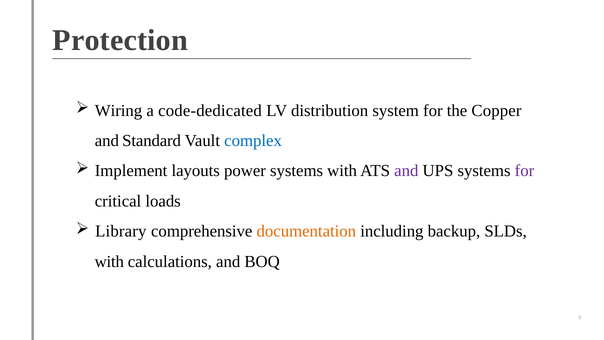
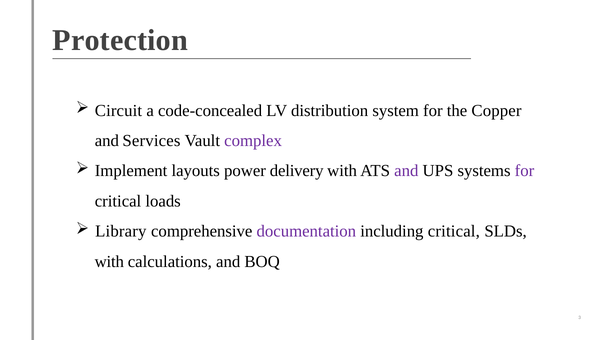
Wiring: Wiring -> Circuit
code-dedicated: code-dedicated -> code-concealed
Standard: Standard -> Services
complex colour: blue -> purple
power systems: systems -> delivery
documentation colour: orange -> purple
including backup: backup -> critical
